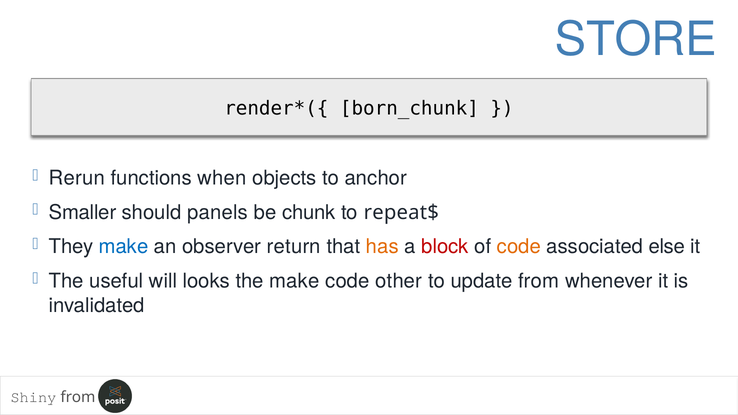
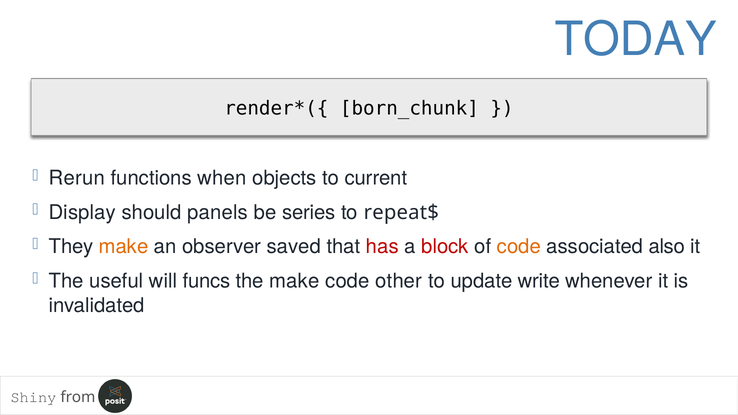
STORE: STORE -> TODAY
anchor: anchor -> current
Smaller: Smaller -> Display
chunk: chunk -> series
make at (124, 247) colour: blue -> orange
return: return -> saved
has colour: orange -> red
else: else -> also
looks: looks -> funcs
update from: from -> write
